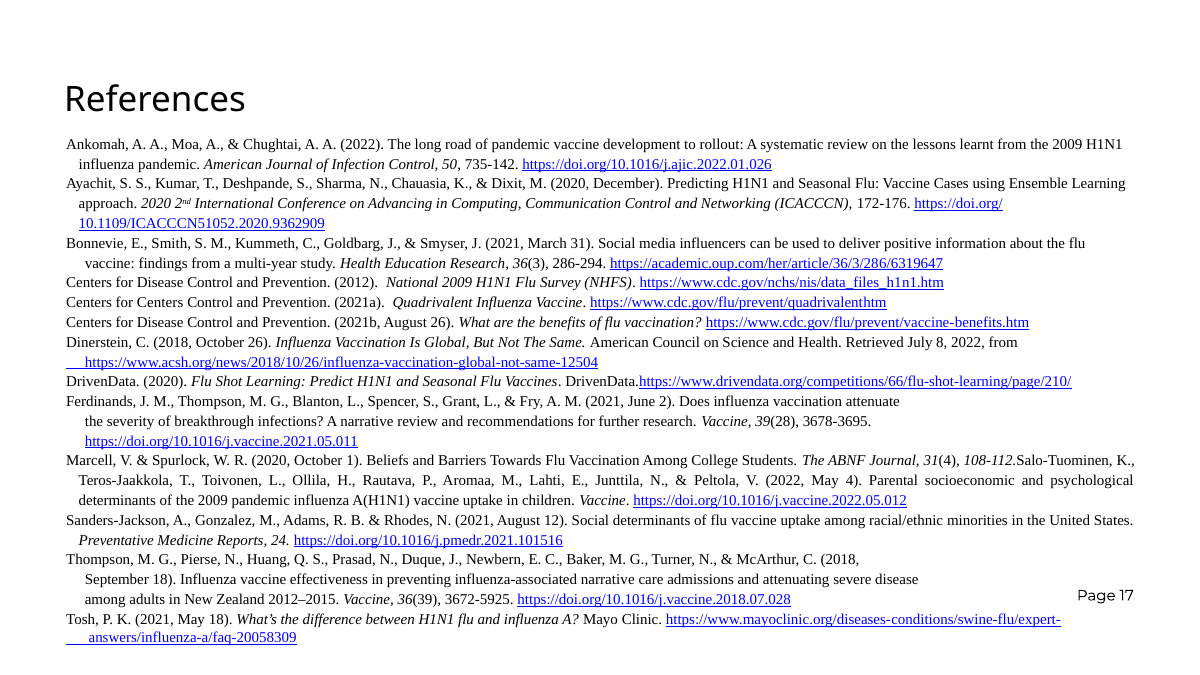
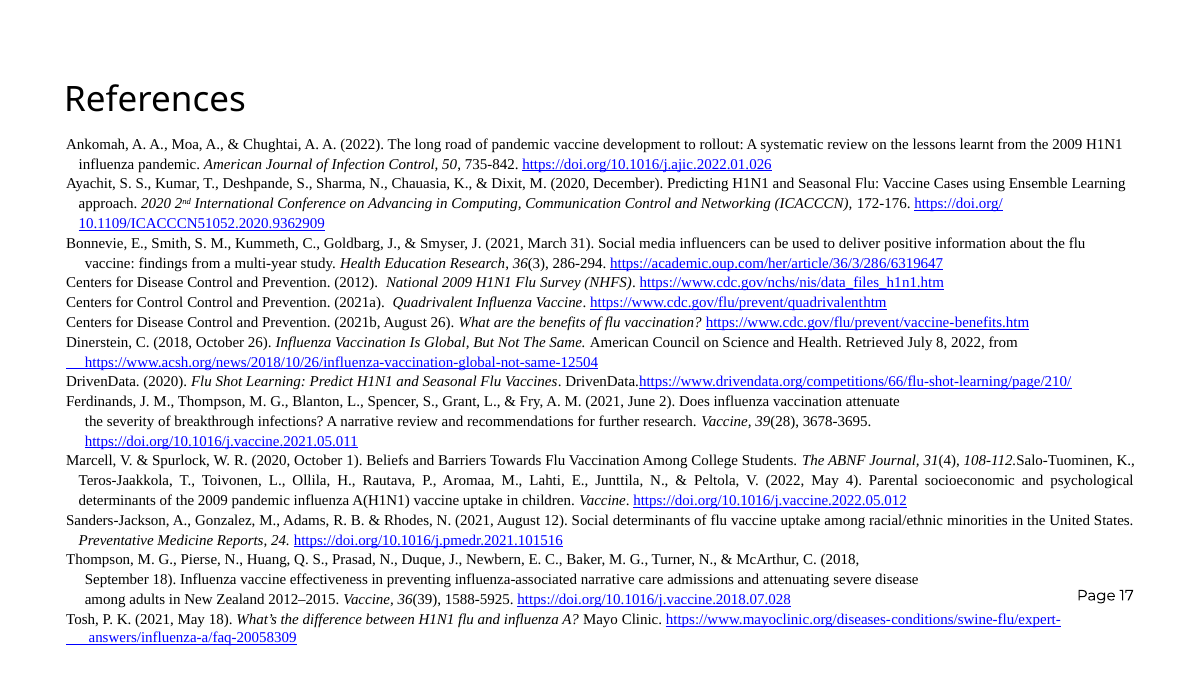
735-142: 735-142 -> 735-842
for Centers: Centers -> Control
3672-5925: 3672-5925 -> 1588-5925
